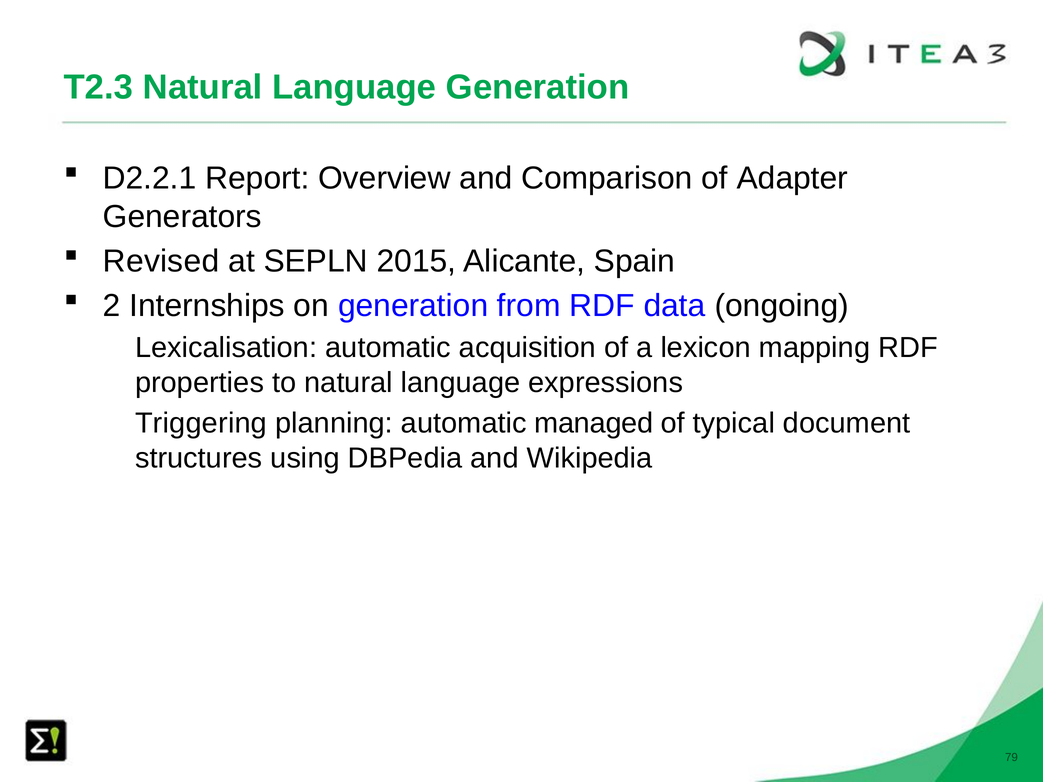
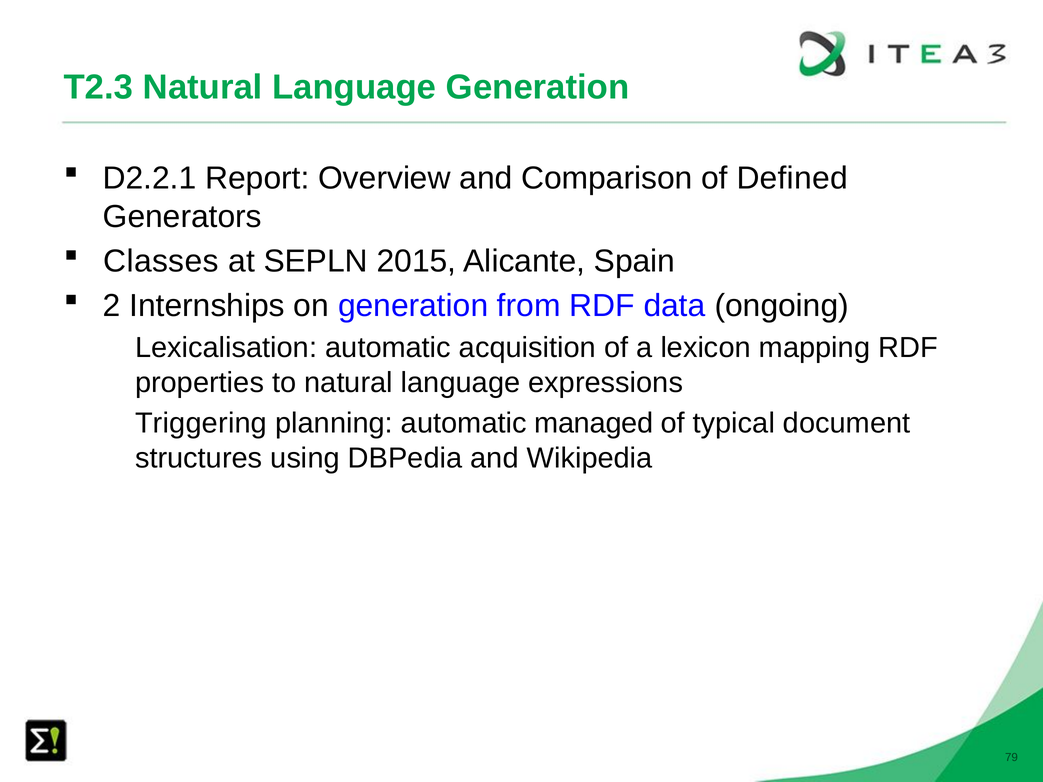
Adapter: Adapter -> Defined
Revised: Revised -> Classes
